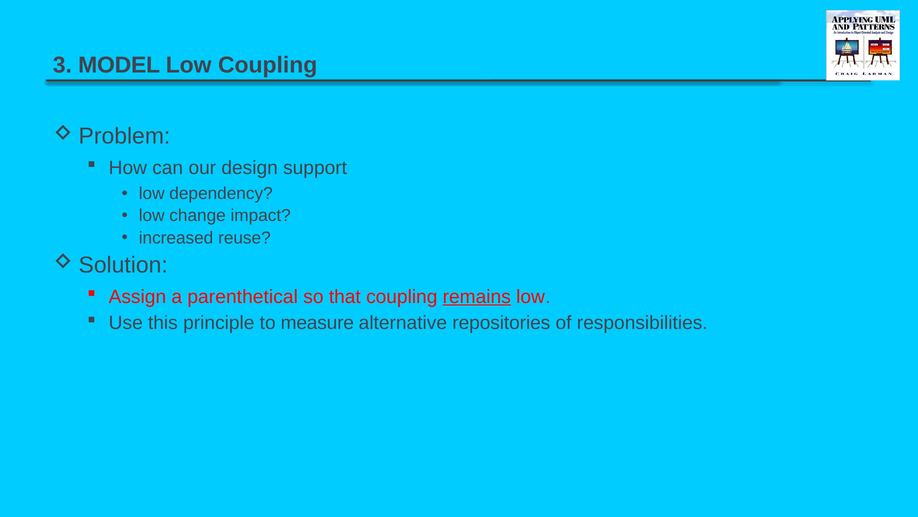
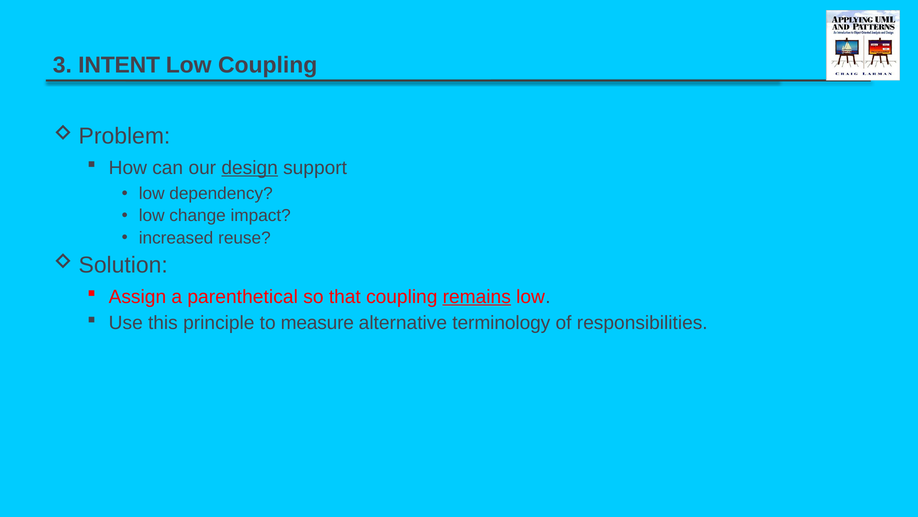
MODEL: MODEL -> INTENT
design underline: none -> present
repositories: repositories -> terminology
